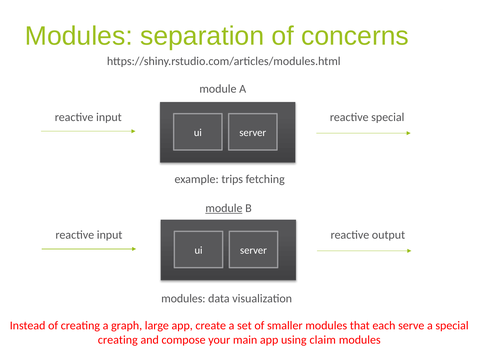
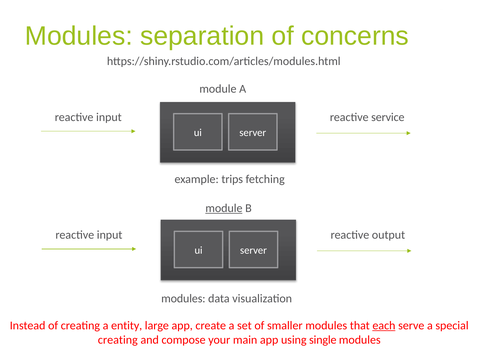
reactive special: special -> service
graph: graph -> entity
each underline: none -> present
claim: claim -> single
